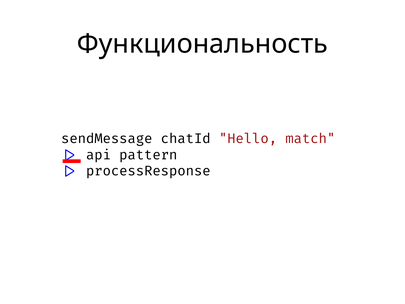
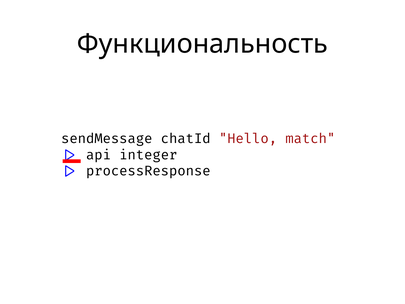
pattern: pattern -> integer
